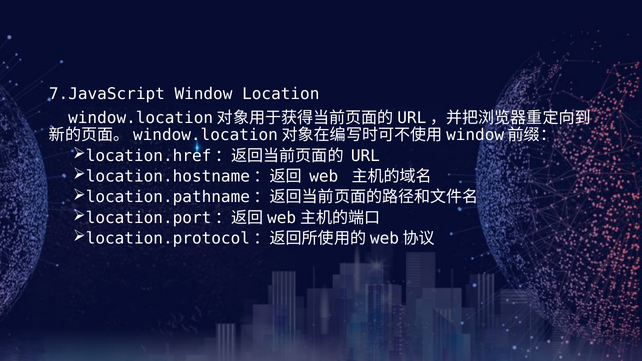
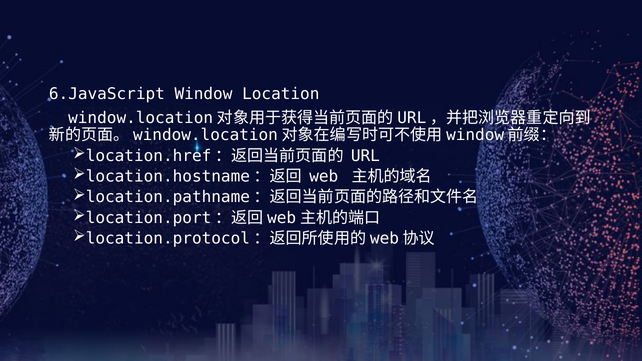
7.JavaScript: 7.JavaScript -> 6.JavaScript
